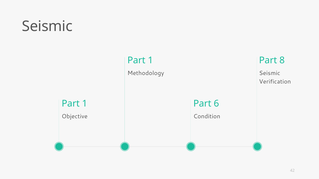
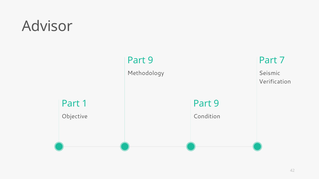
Seismic at (47, 26): Seismic -> Advisor
1 at (150, 60): 1 -> 9
8: 8 -> 7
6 at (216, 104): 6 -> 9
